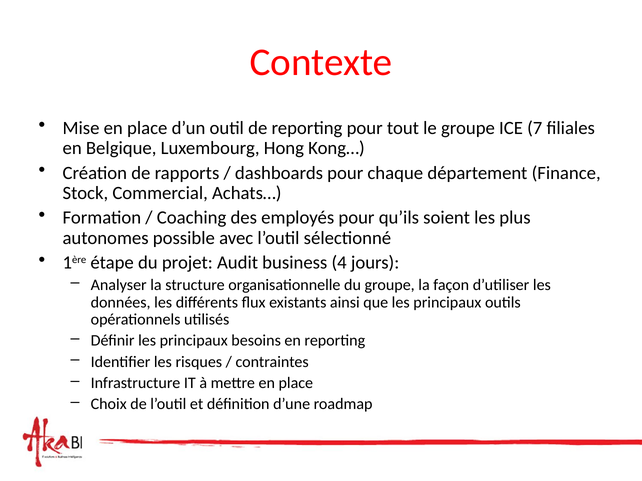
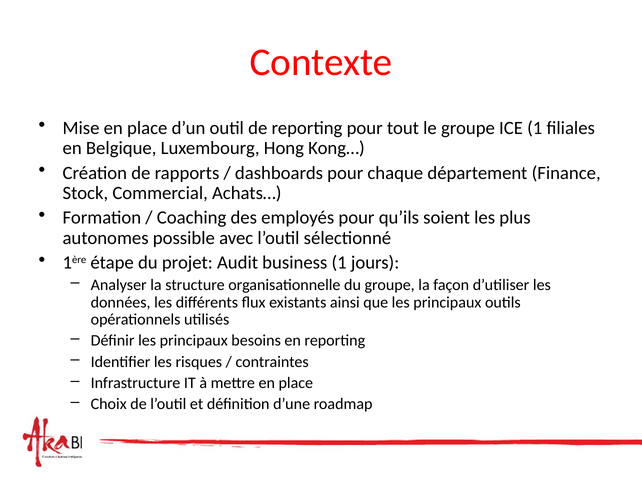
ICE 7: 7 -> 1
business 4: 4 -> 1
